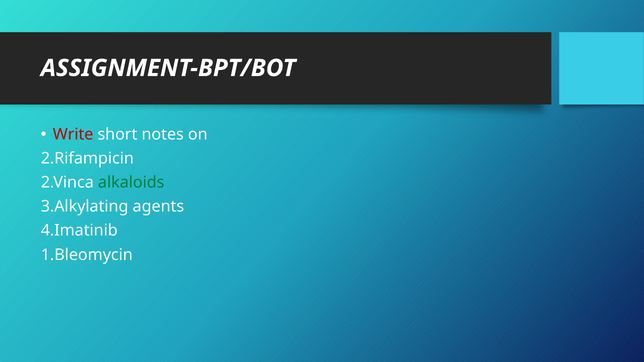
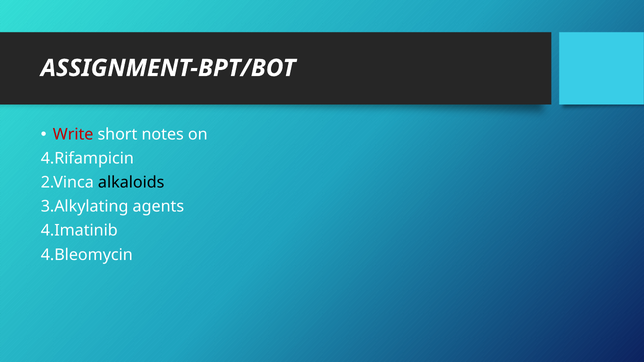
2.Rifampicin: 2.Rifampicin -> 4.Rifampicin
alkaloids colour: green -> black
1.Bleomycin: 1.Bleomycin -> 4.Bleomycin
